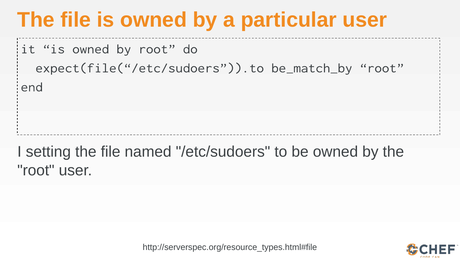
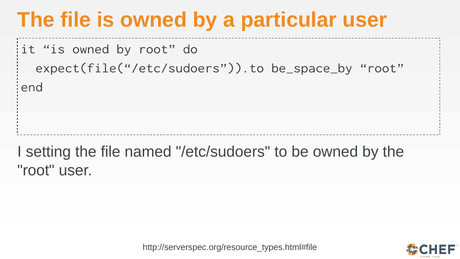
be_match_by: be_match_by -> be_space_by
